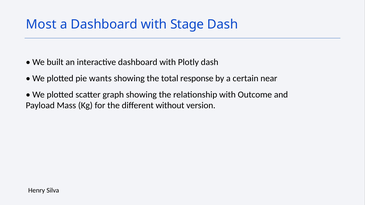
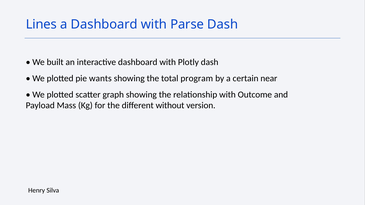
Most: Most -> Lines
Stage: Stage -> Parse
response: response -> program
